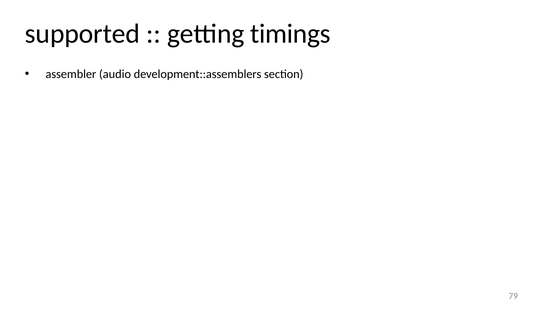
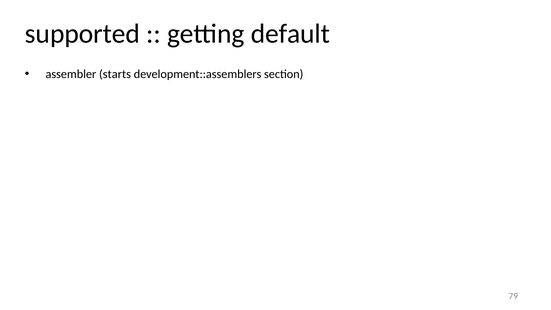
timings: timings -> default
audio: audio -> starts
